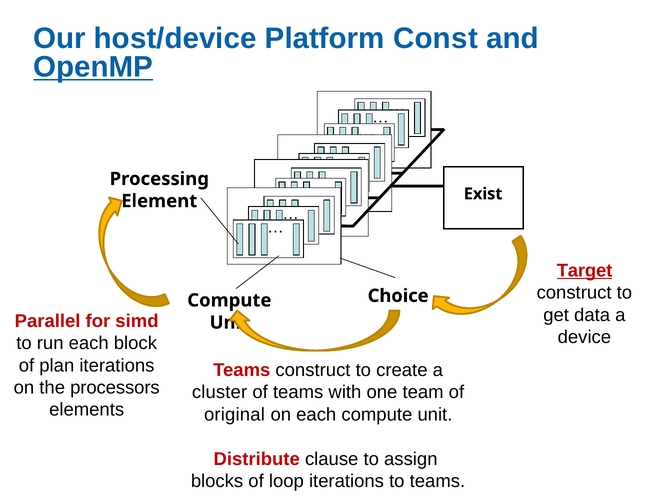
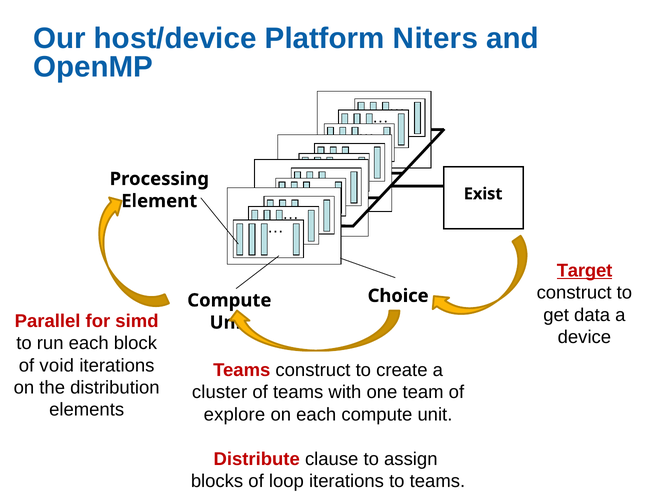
Const: Const -> Niters
OpenMP underline: present -> none
plan: plan -> void
processors: processors -> distribution
original: original -> explore
